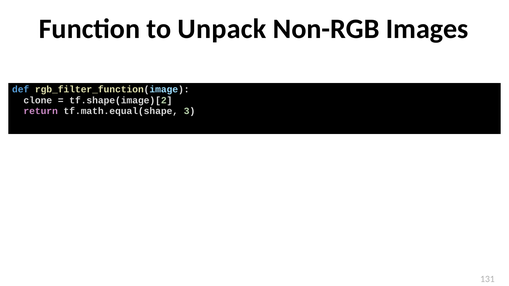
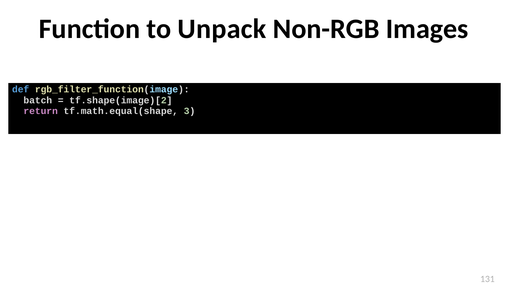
clone: clone -> batch
